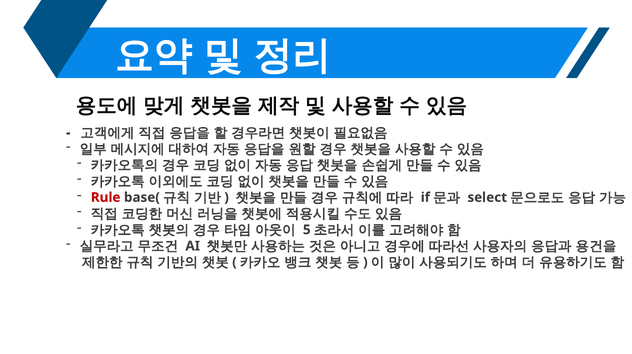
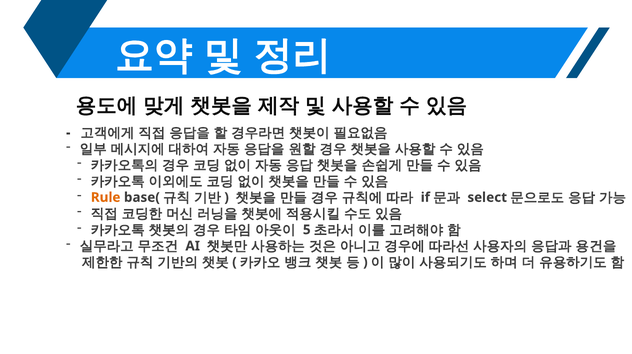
Rule colour: red -> orange
